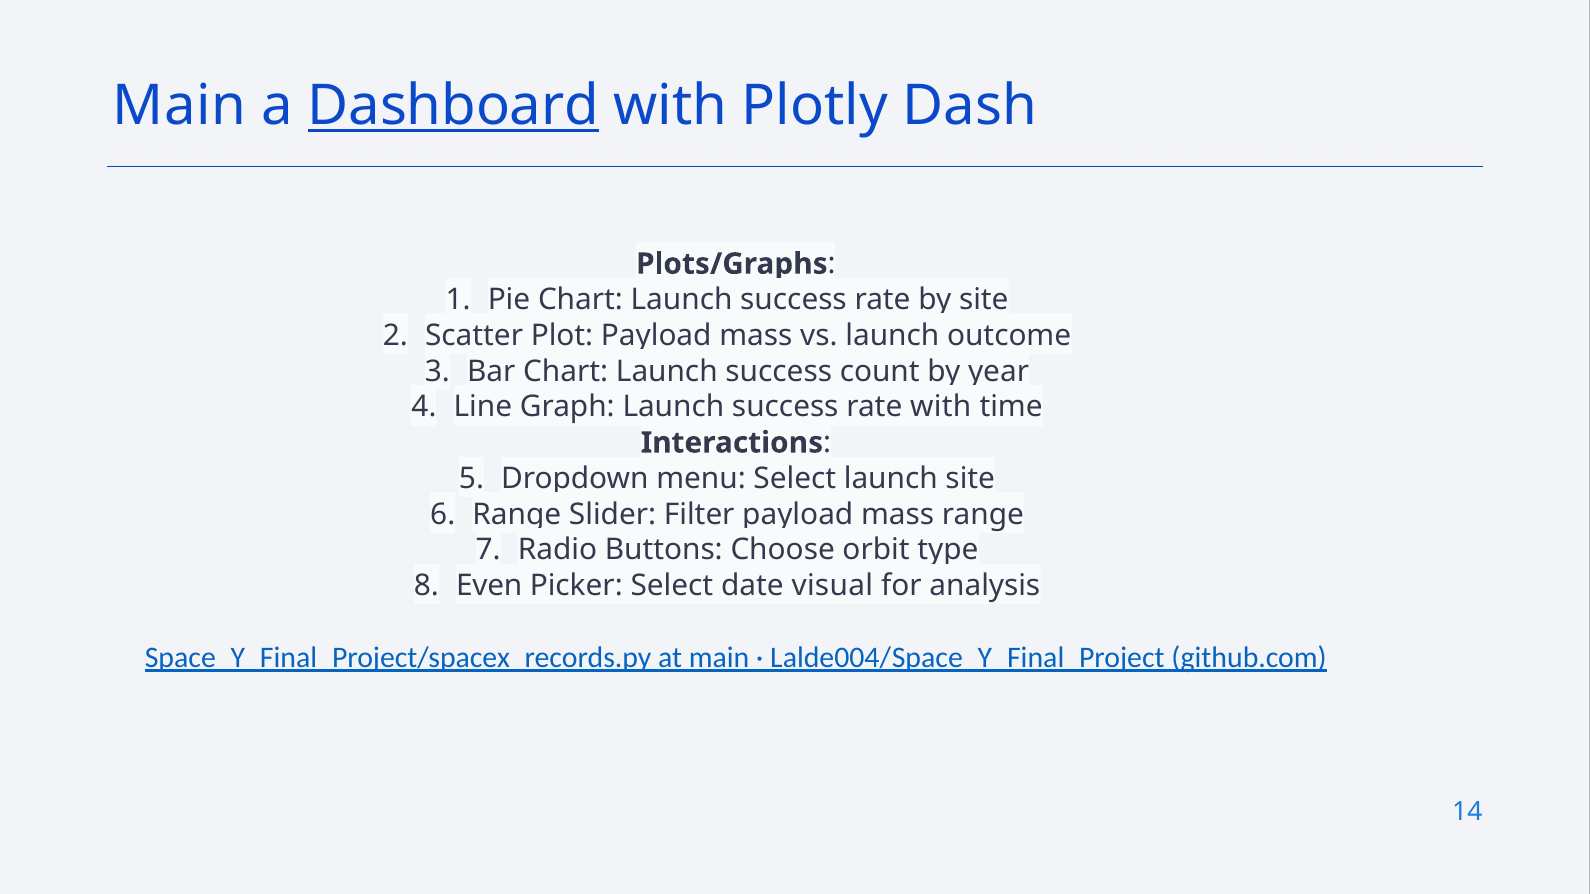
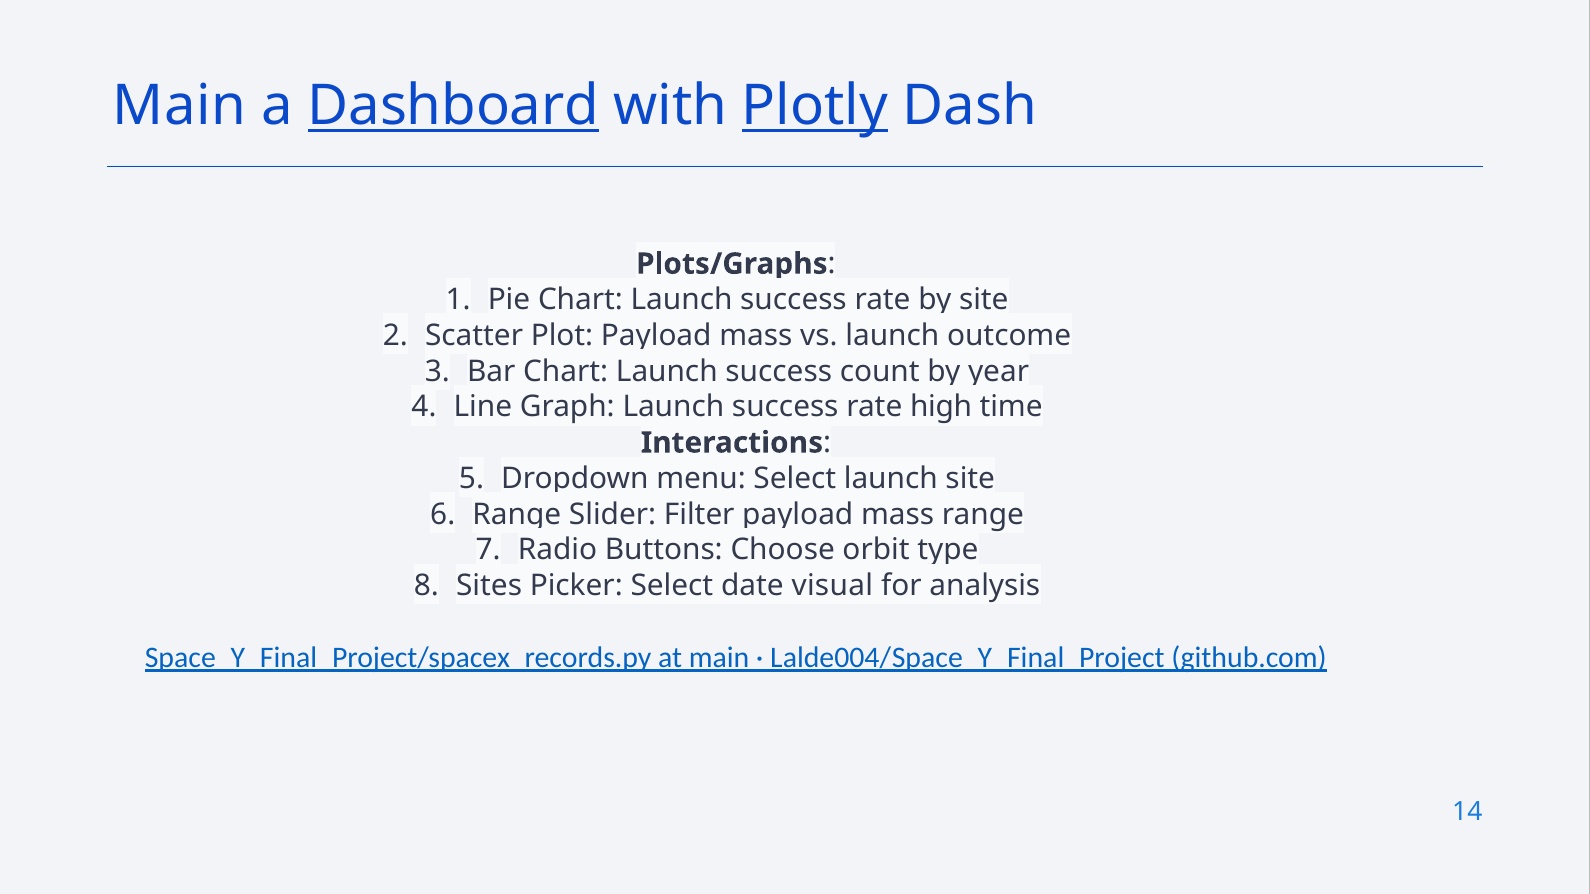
Plotly underline: none -> present
rate with: with -> high
Even: Even -> Sites
